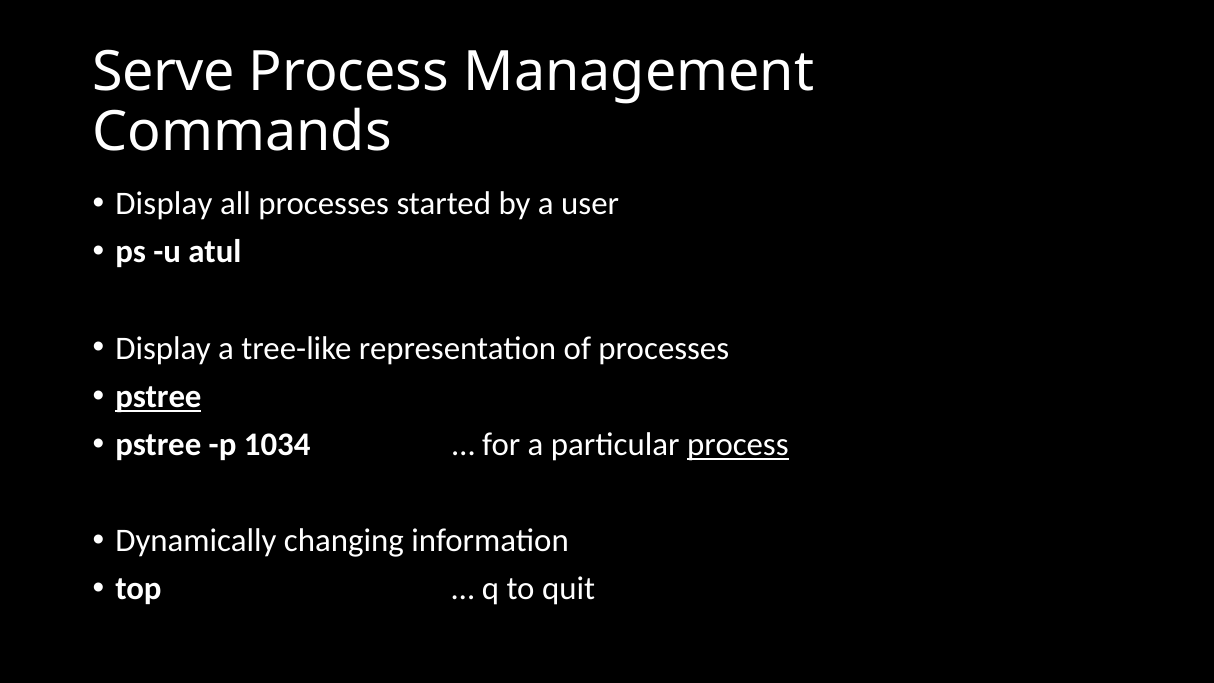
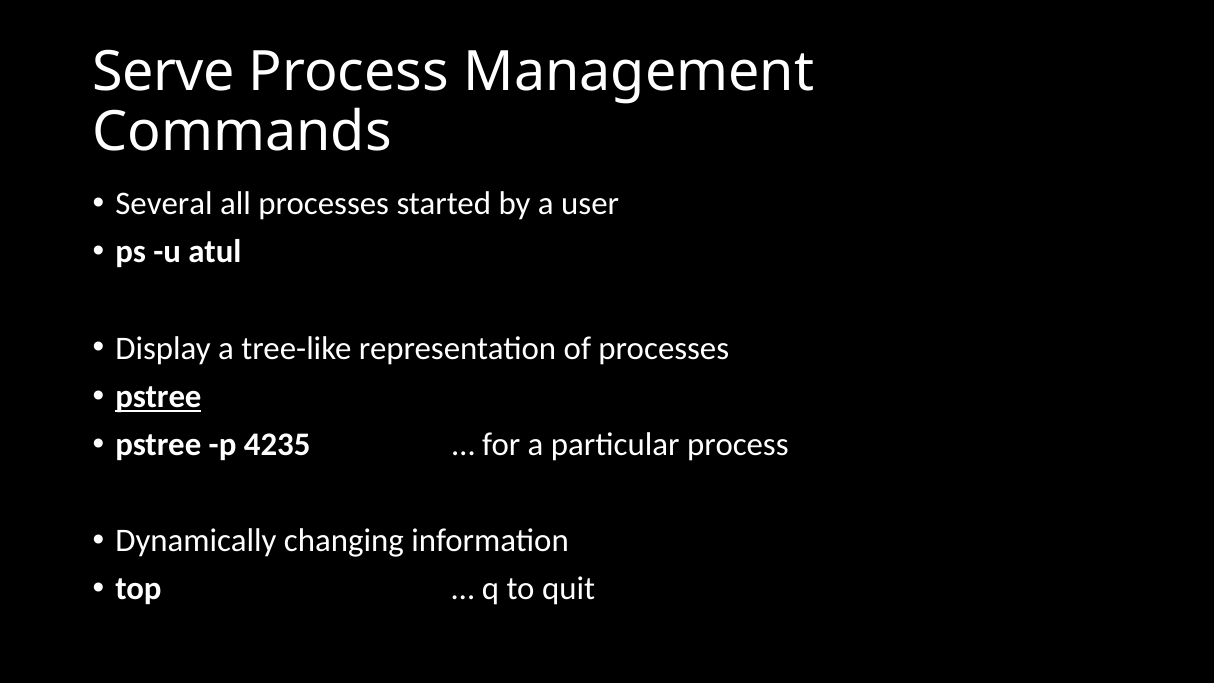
Display at (164, 204): Display -> Several
1034: 1034 -> 4235
process at (738, 445) underline: present -> none
